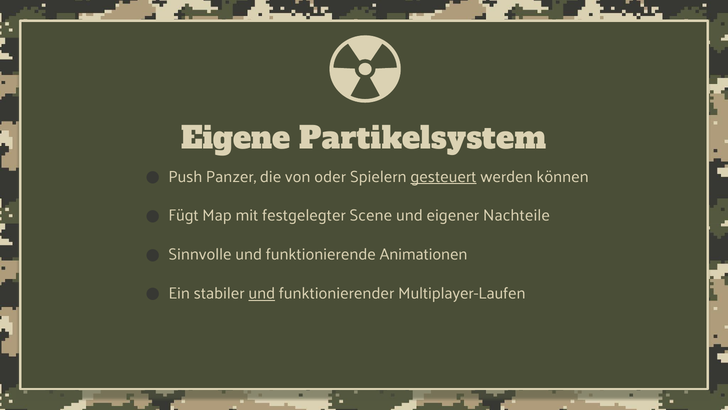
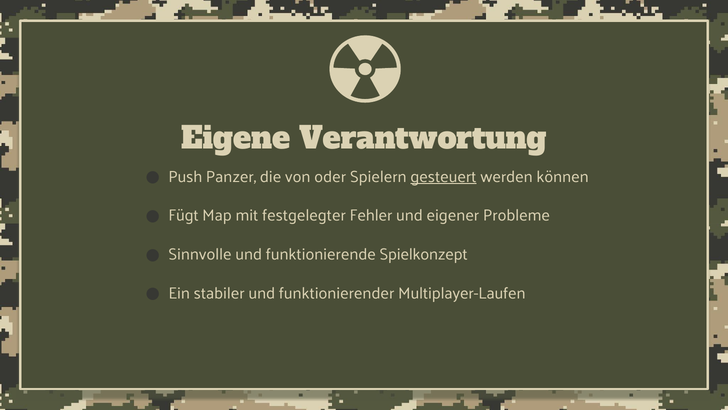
Partikelsystem: Partikelsystem -> Verantwortung
Scene: Scene -> Fehler
Nachteile: Nachteile -> Probleme
Animationen: Animationen -> Spielkonzept
und at (262, 293) underline: present -> none
